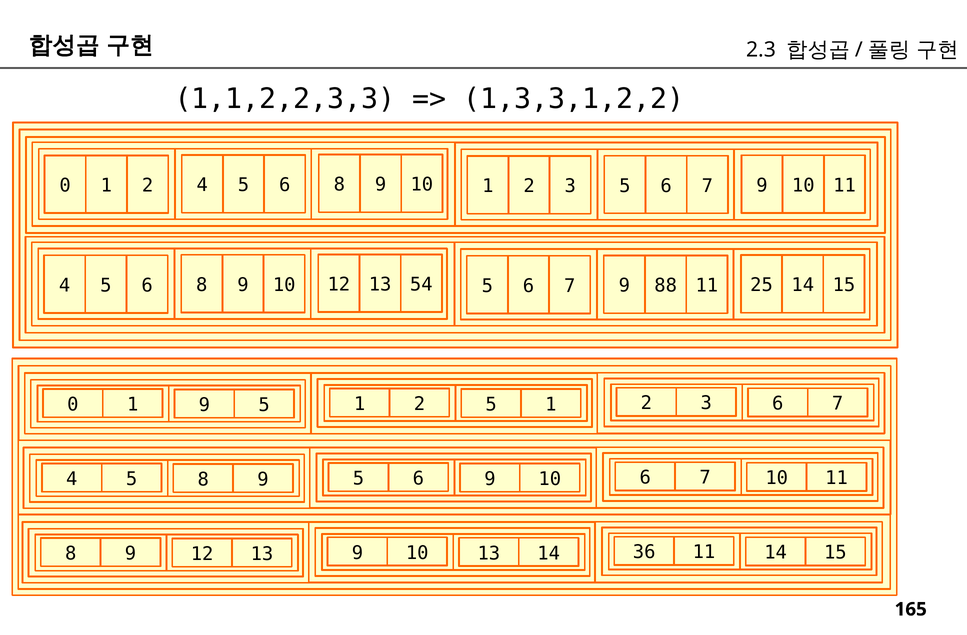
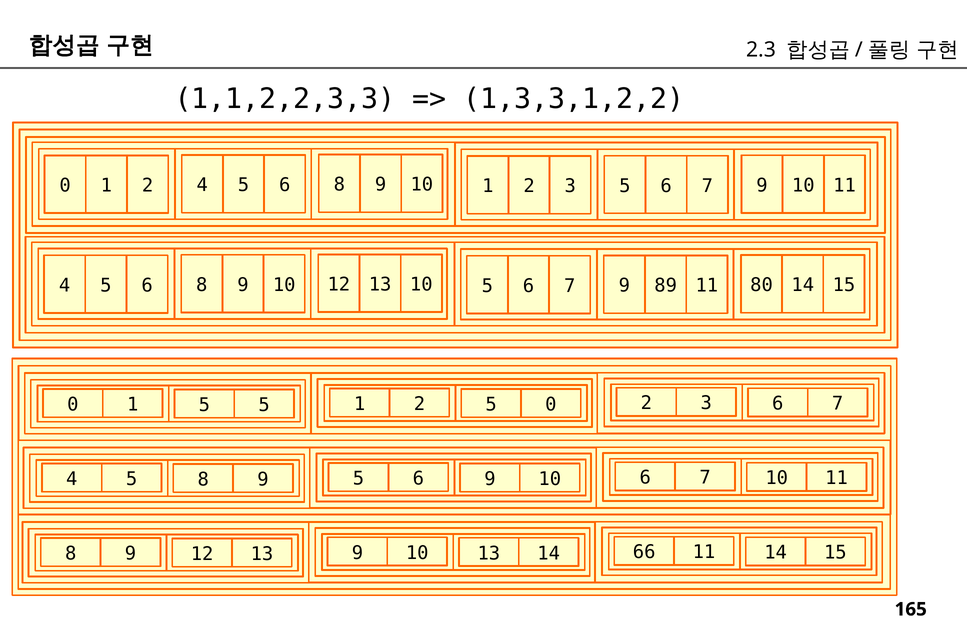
13 54: 54 -> 10
88: 88 -> 89
25: 25 -> 80
1 9: 9 -> 5
2 5 1: 1 -> 0
36: 36 -> 66
